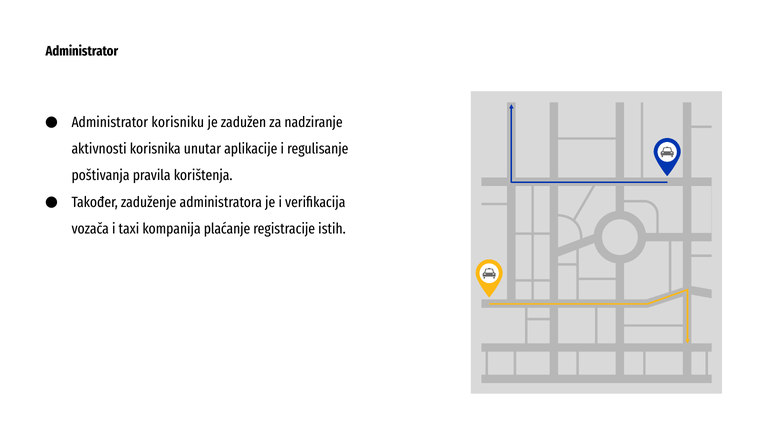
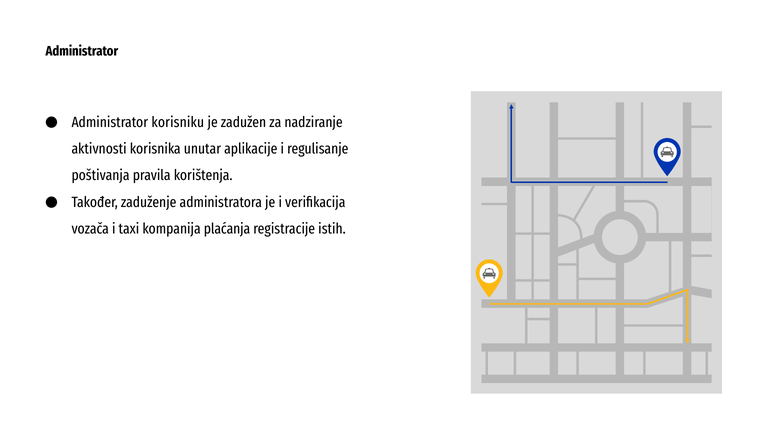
plaćanje: plaćanje -> plaćanja
